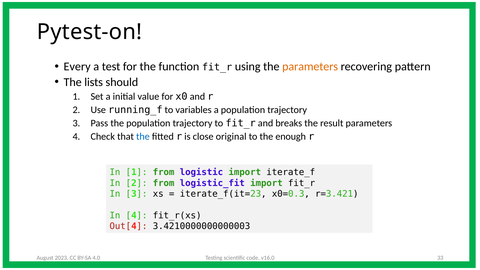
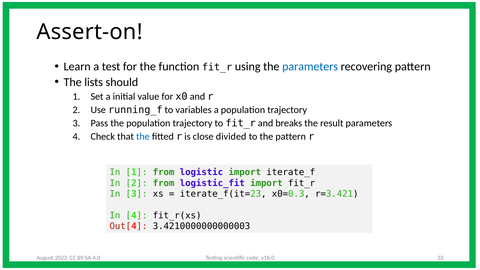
Pytest-on: Pytest-on -> Assert-on
Every: Every -> Learn
parameters at (310, 67) colour: orange -> blue
original: original -> divided
the enough: enough -> pattern
